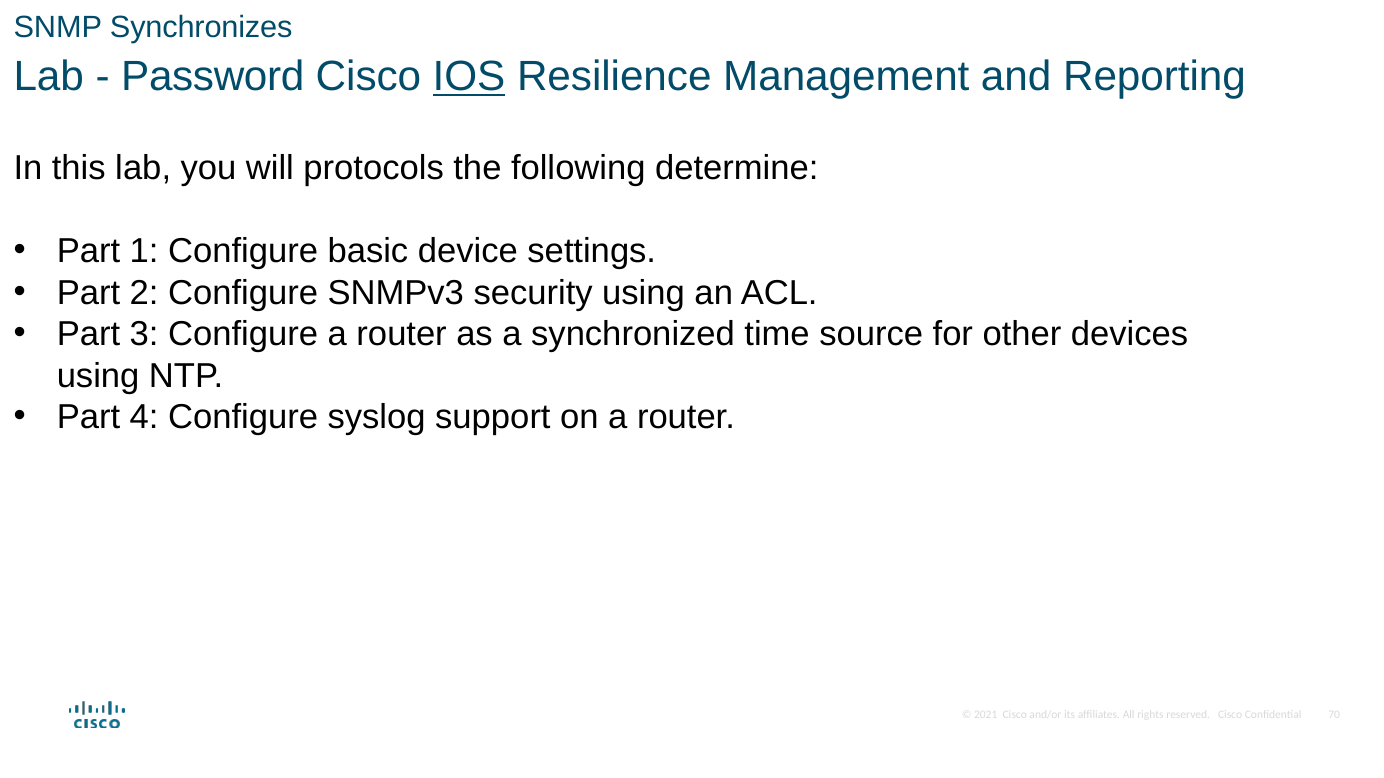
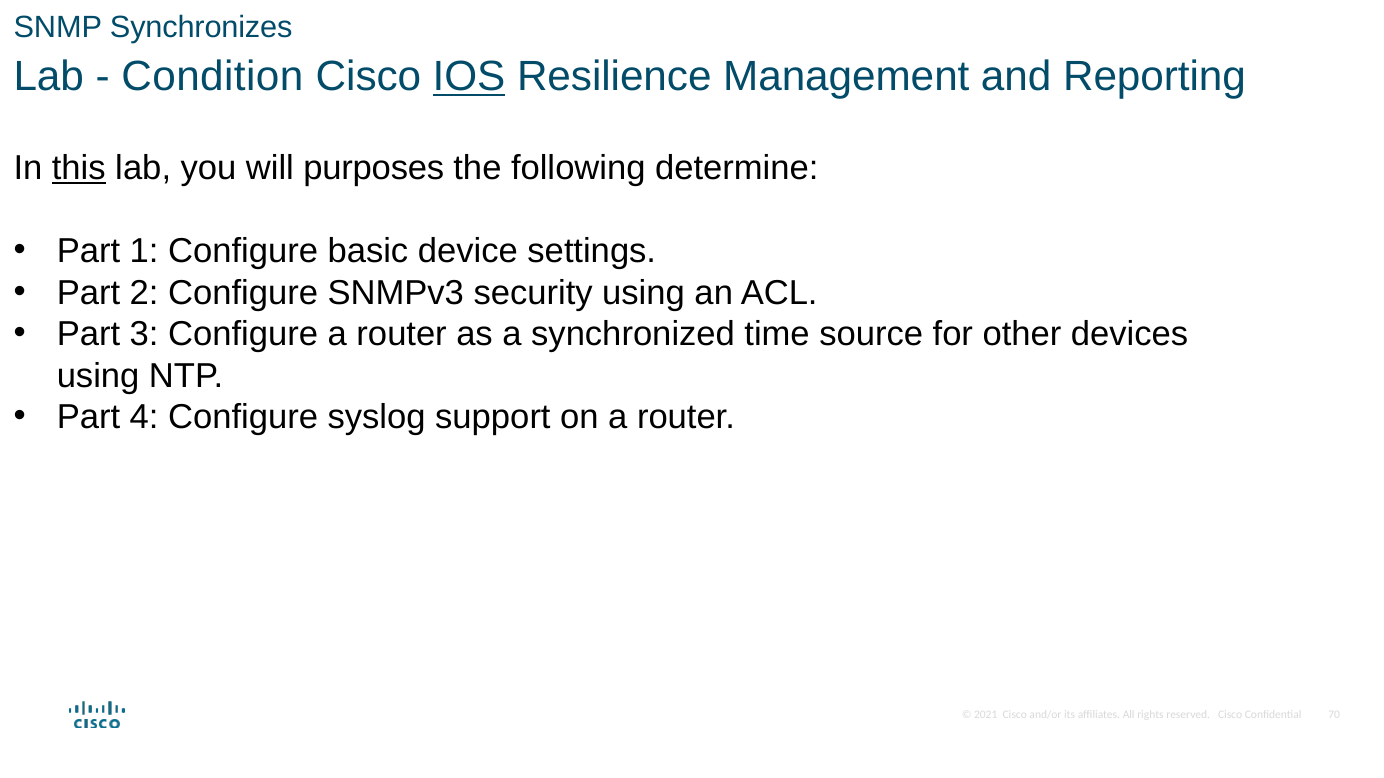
Password: Password -> Condition
this underline: none -> present
protocols: protocols -> purposes
